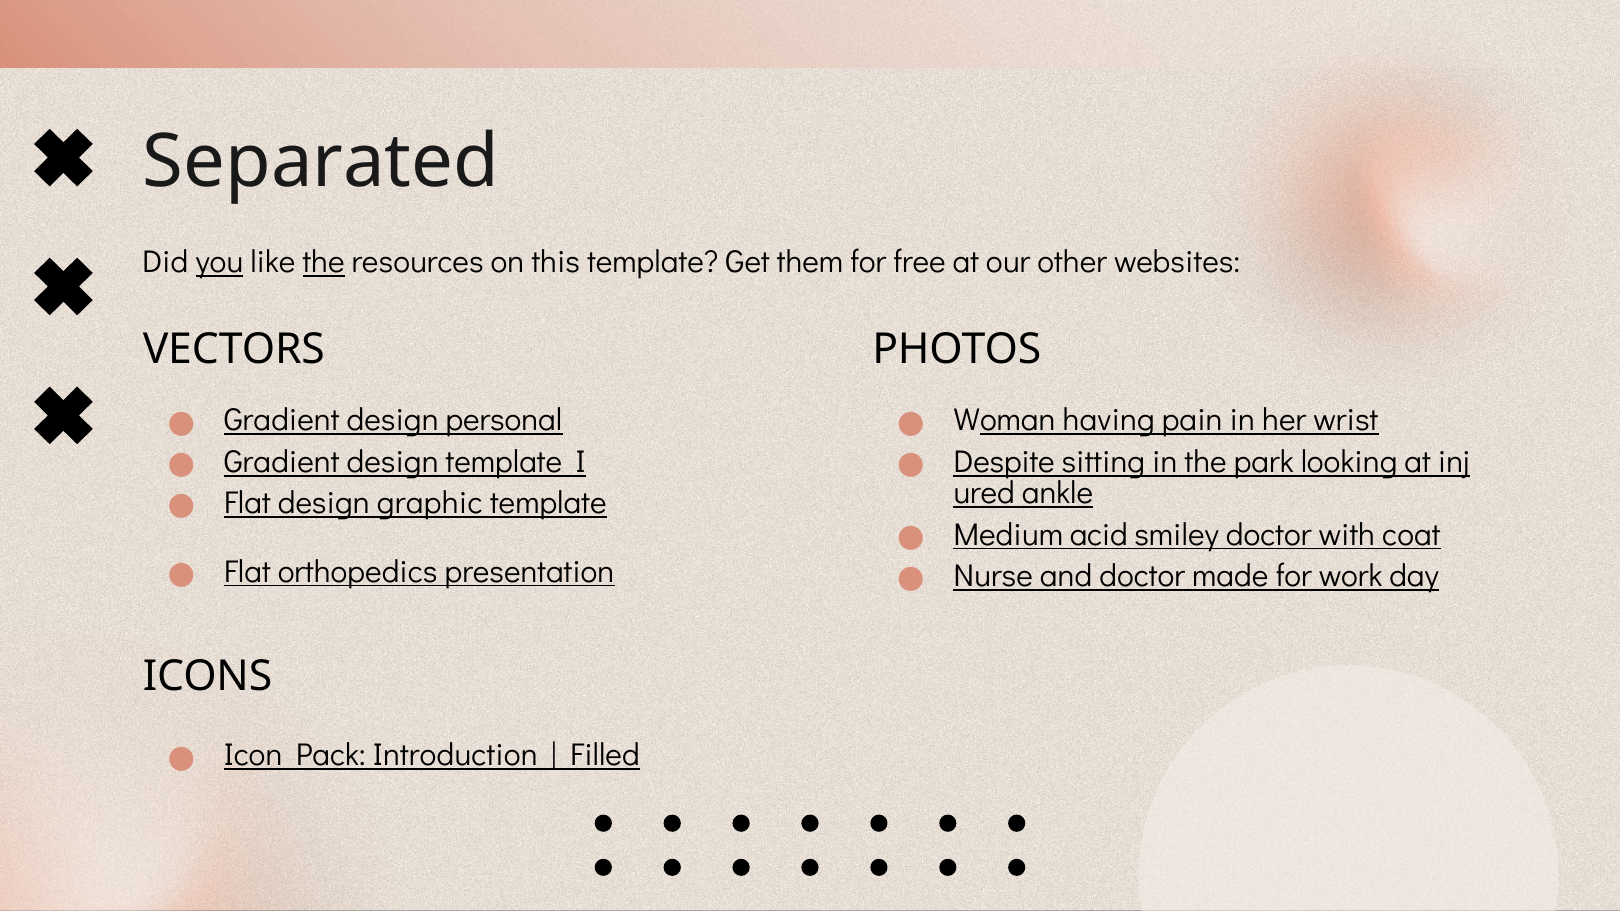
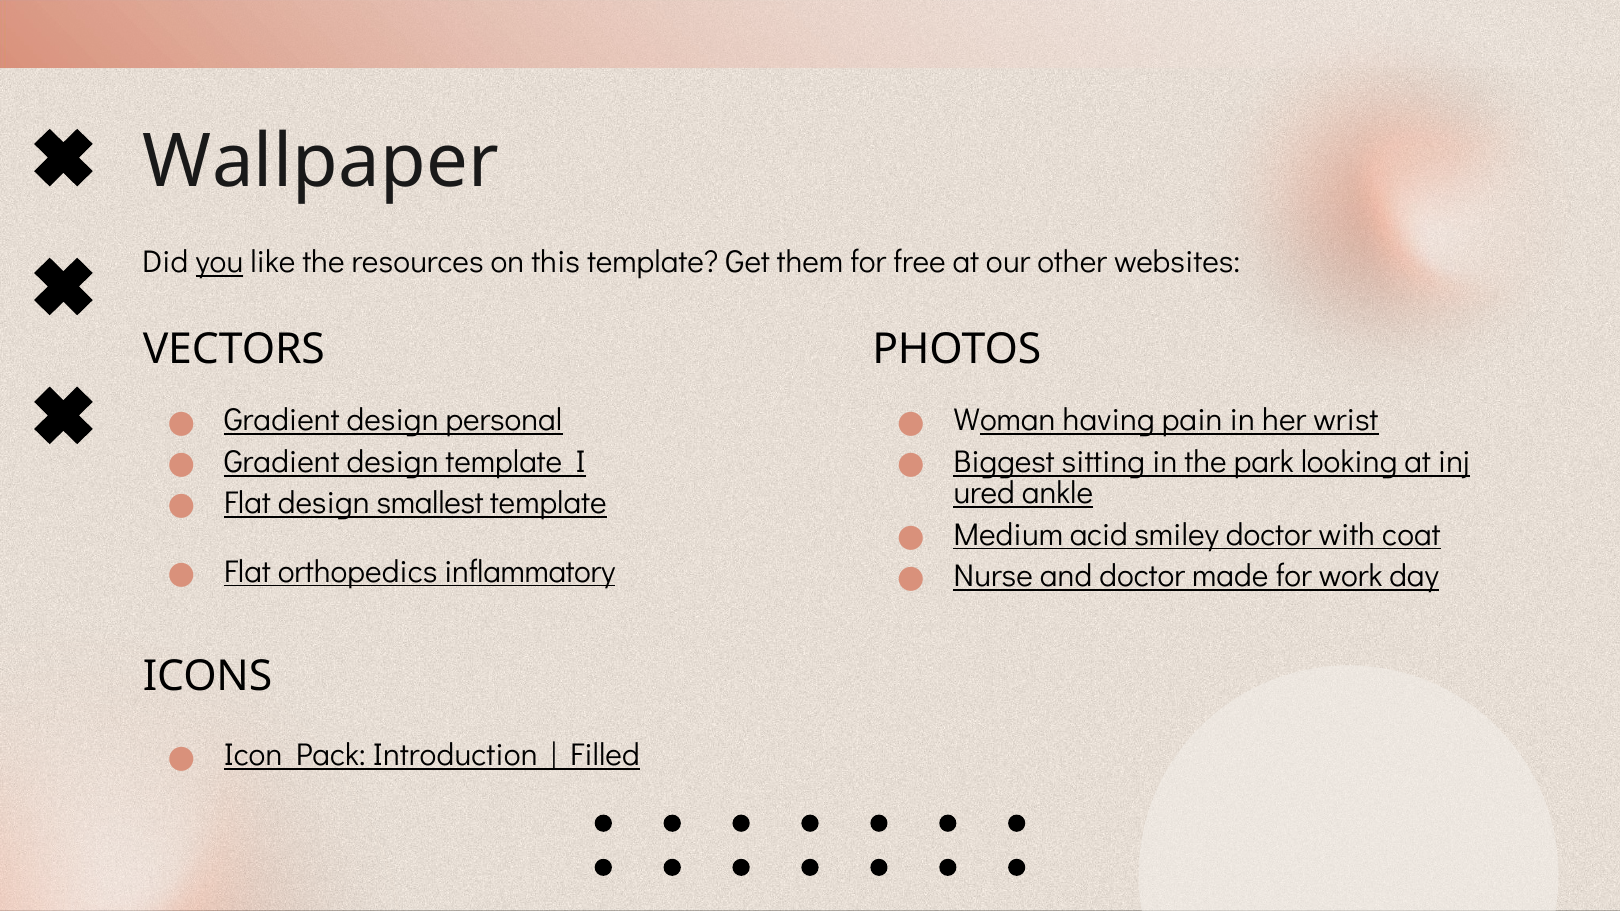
Separated: Separated -> Wallpaper
the at (324, 263) underline: present -> none
Despite: Despite -> Biggest
graphic: graphic -> smallest
presentation: presentation -> inflammatory
